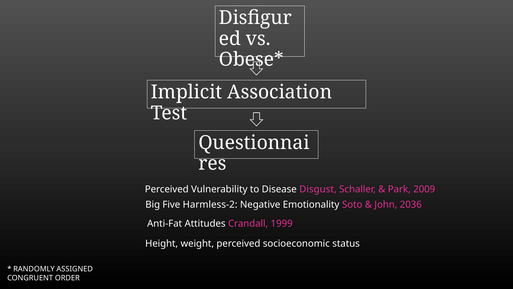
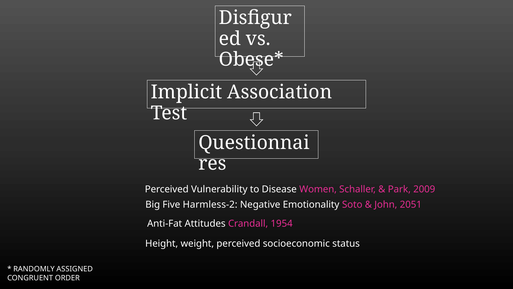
Disgust: Disgust -> Women
2036: 2036 -> 2051
1999: 1999 -> 1954
